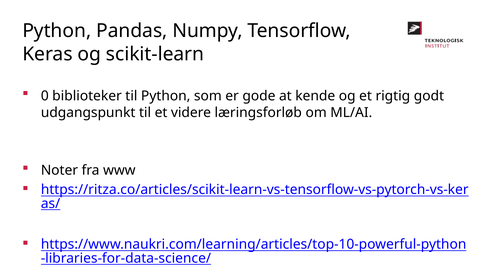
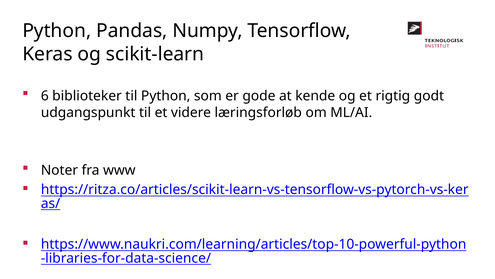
0: 0 -> 6
